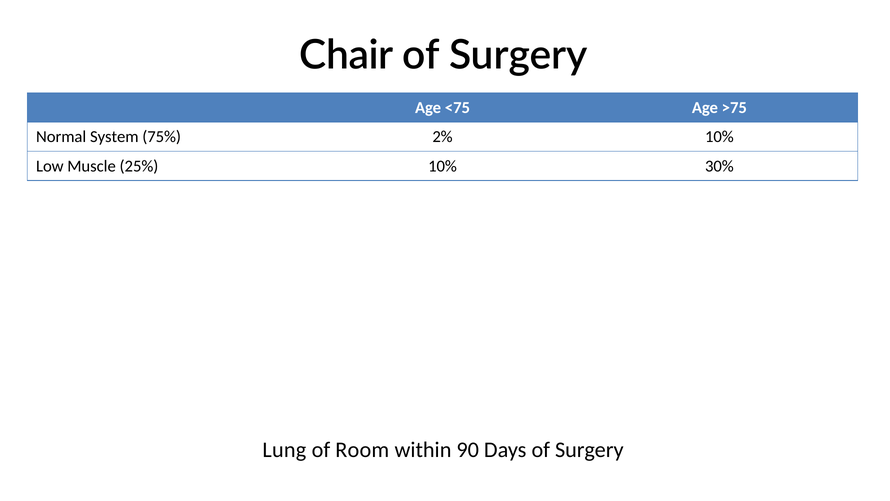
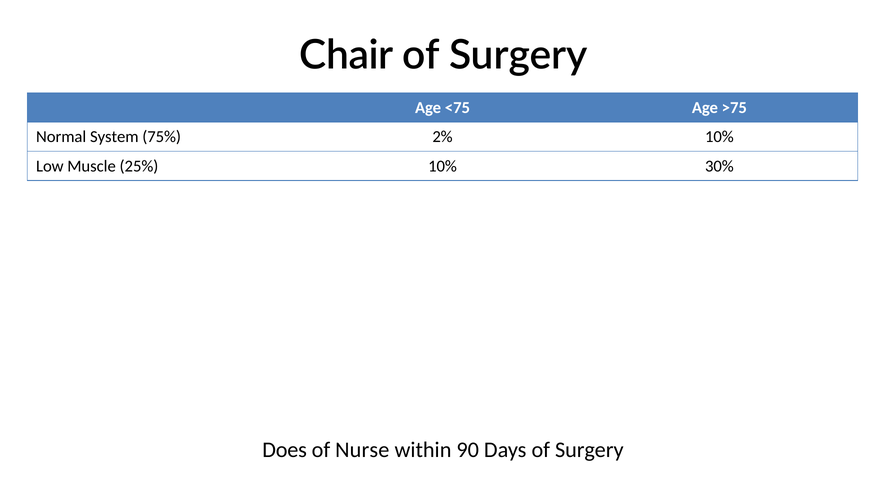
Lung: Lung -> Does
Room: Room -> Nurse
